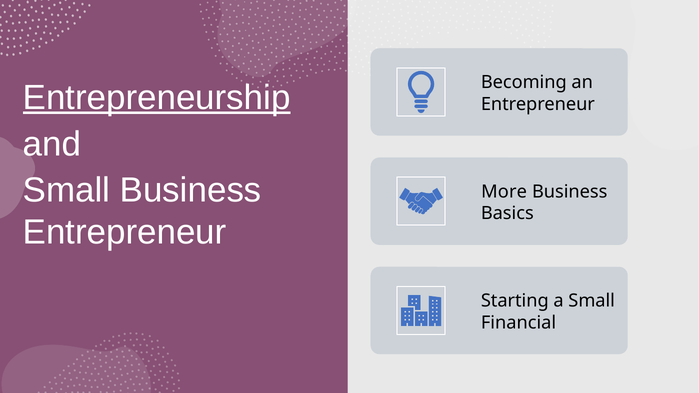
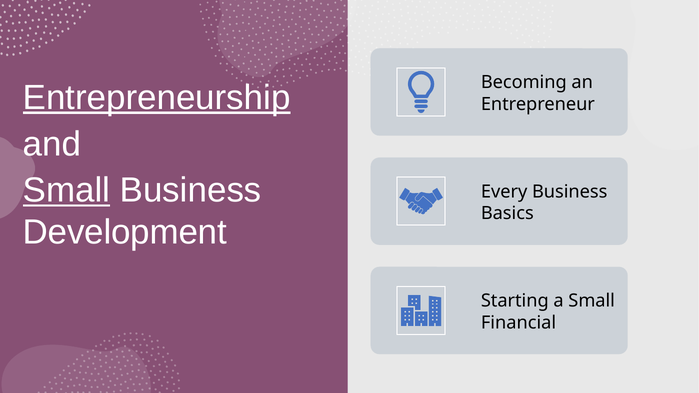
Small at (66, 190) underline: none -> present
More: More -> Every
Entrepreneur at (125, 232): Entrepreneur -> Development
